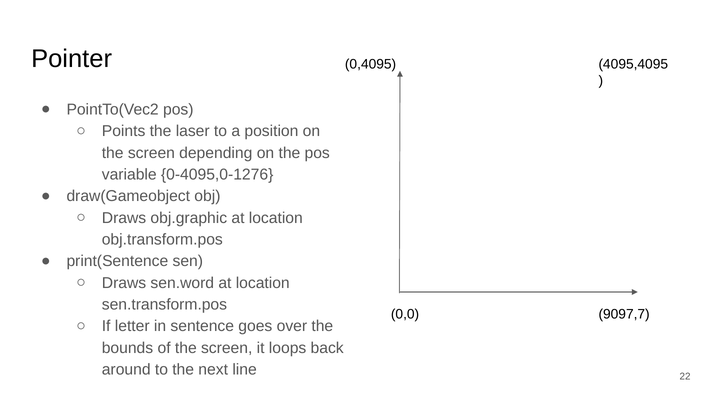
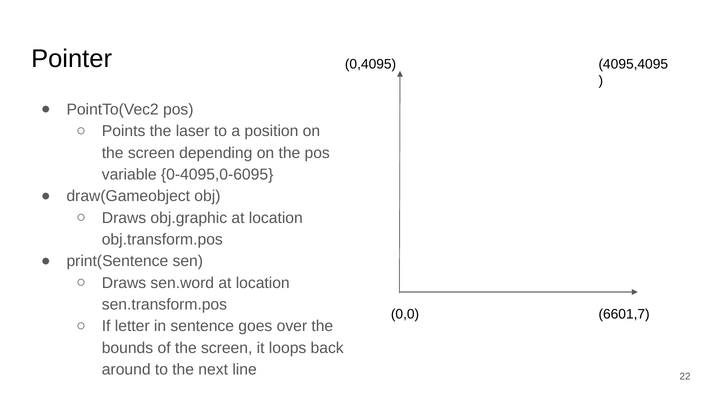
0-4095,0-1276: 0-4095,0-1276 -> 0-4095,0-6095
9097,7: 9097,7 -> 6601,7
